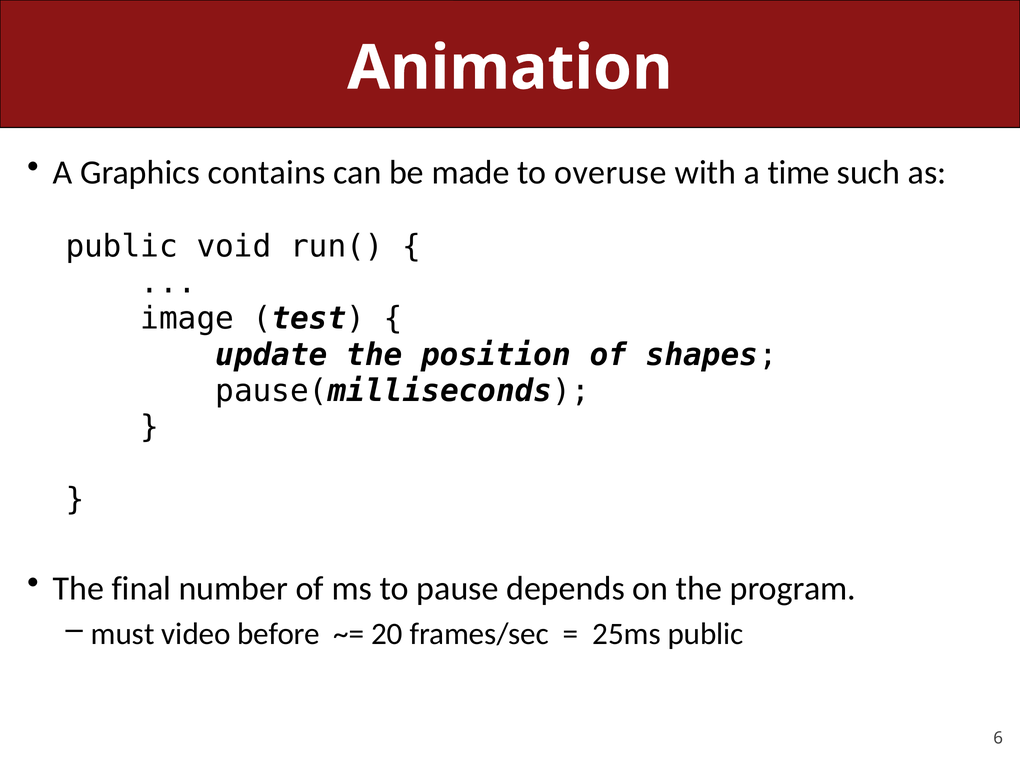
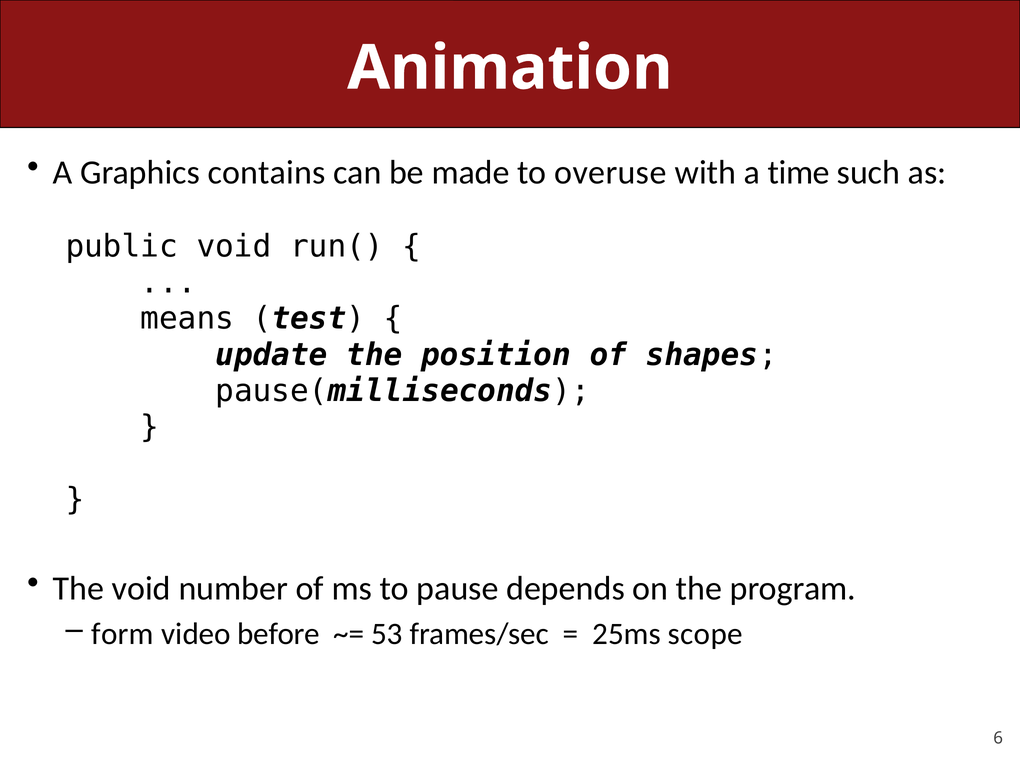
image: image -> means
The final: final -> void
must: must -> form
20: 20 -> 53
25ms public: public -> scope
